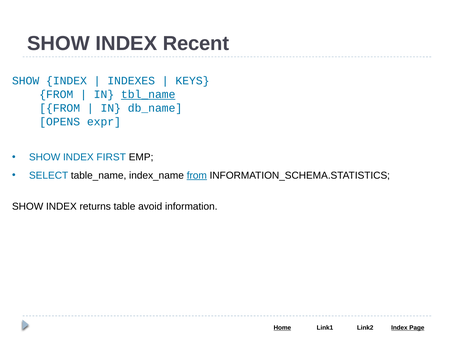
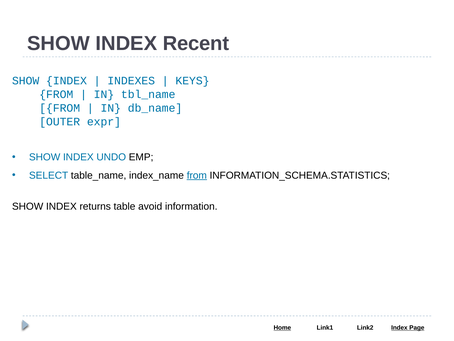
tbl_name underline: present -> none
OPENS: OPENS -> OUTER
FIRST: FIRST -> UNDO
